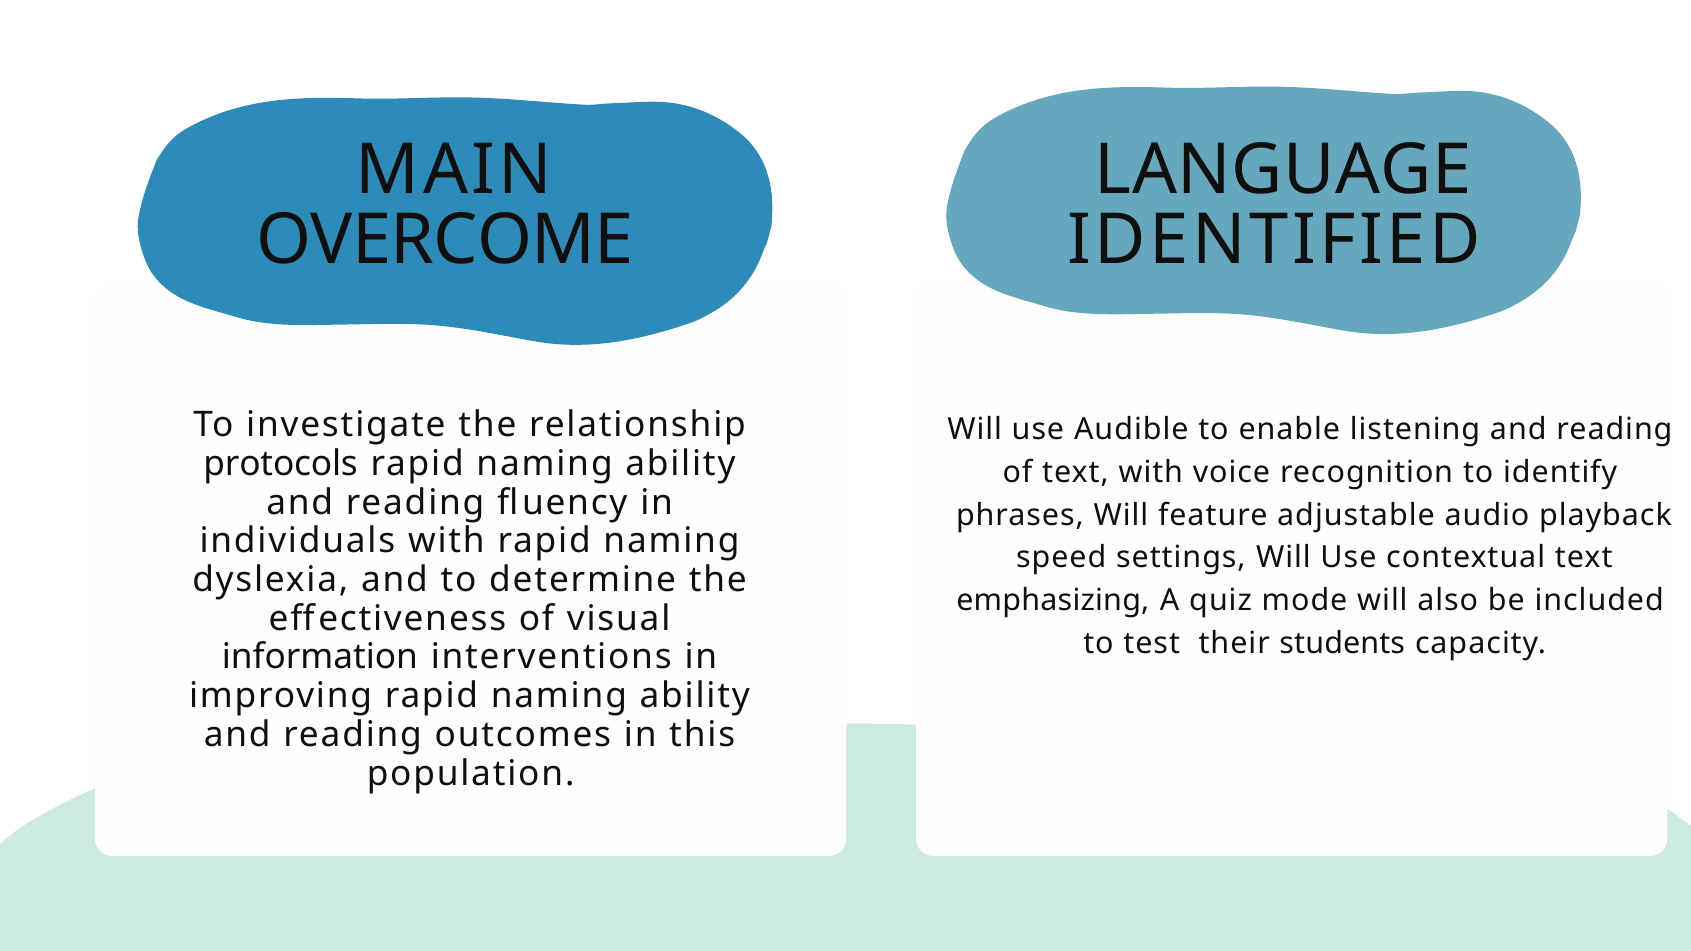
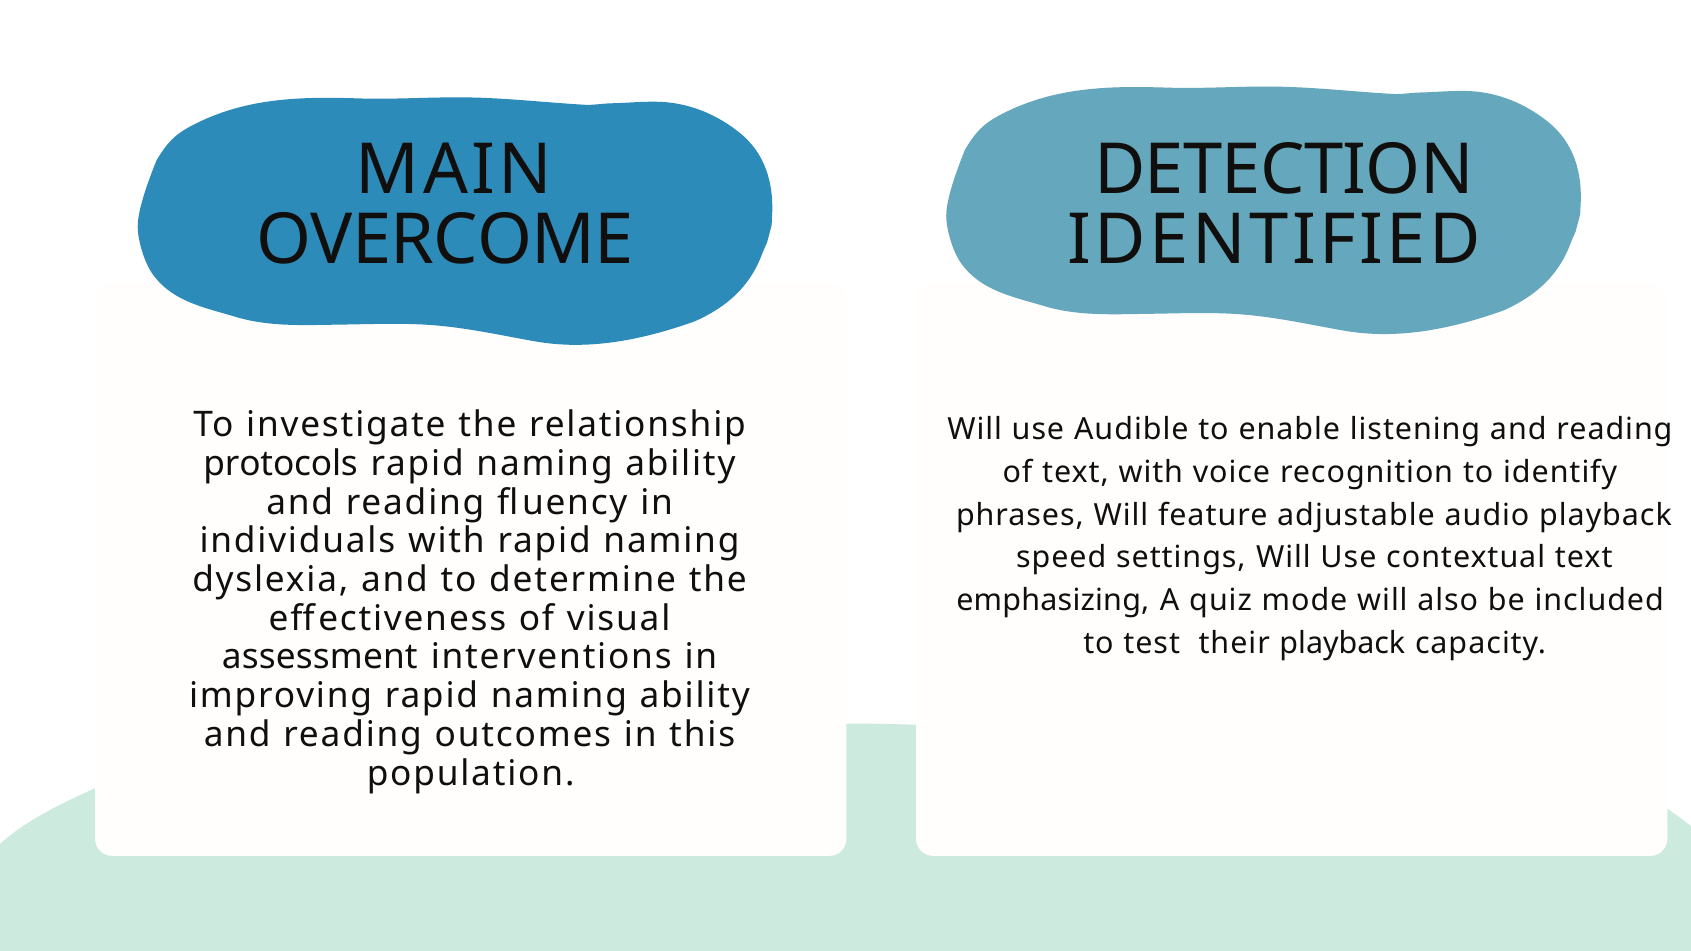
LANGUAGE: LANGUAGE -> DETECTION
their students: students -> playback
information: information -> assessment
